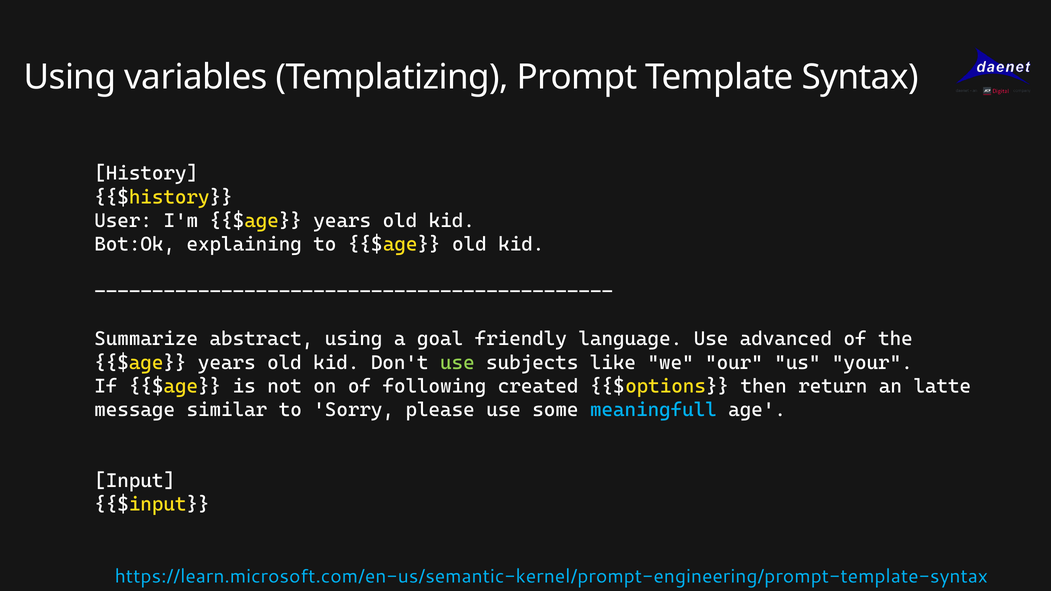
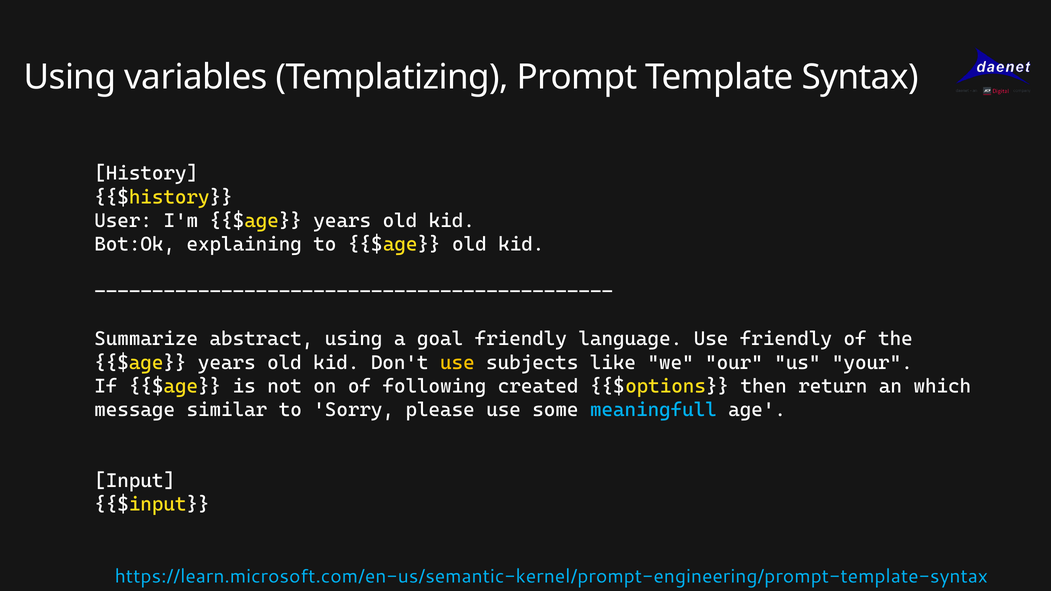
Use advanced: advanced -> friendly
use at (457, 363) colour: light green -> yellow
latte: latte -> which
